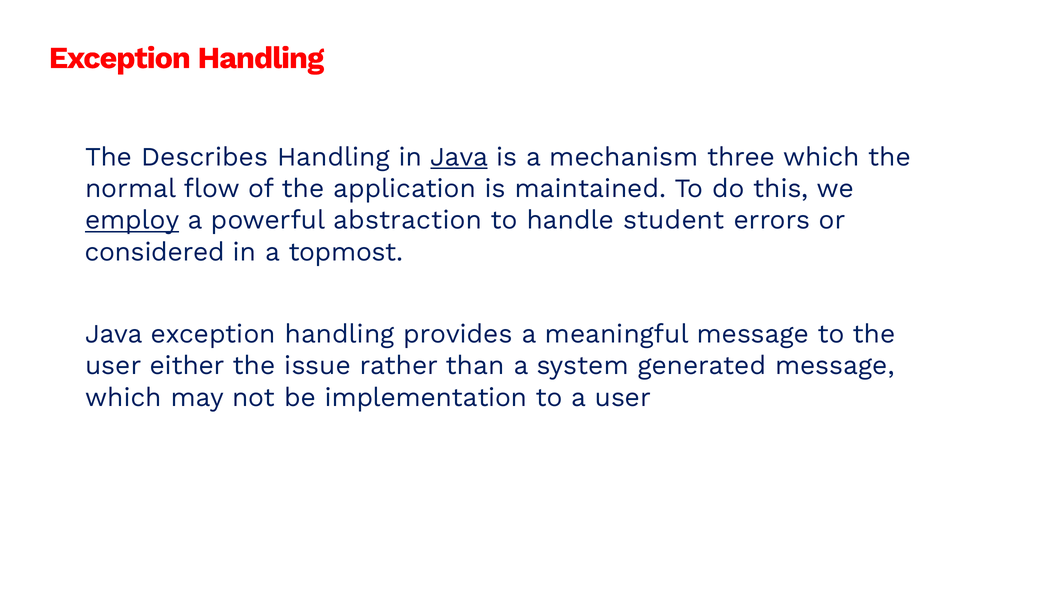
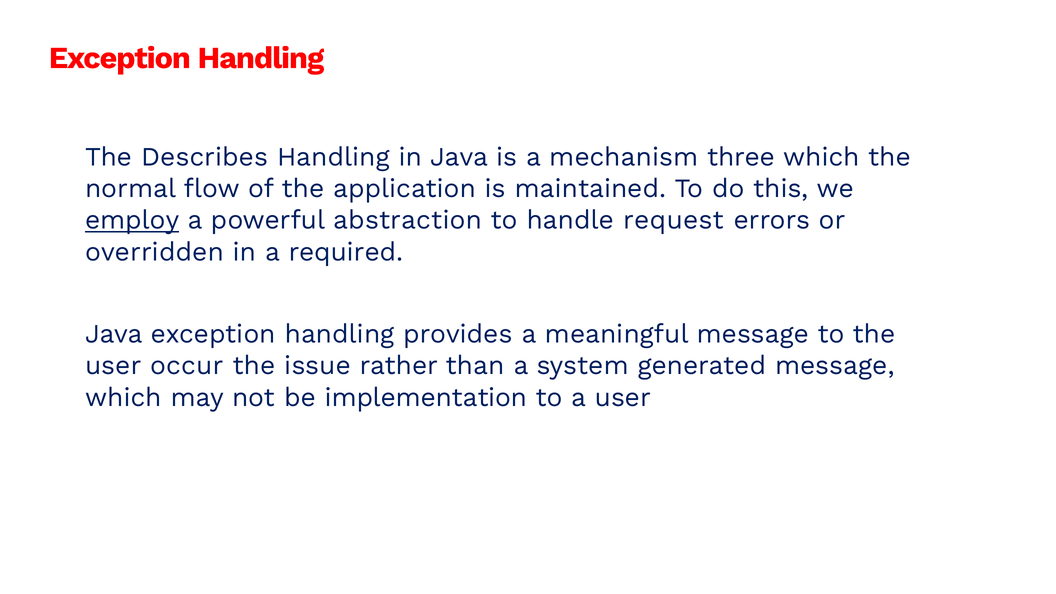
Java at (459, 157) underline: present -> none
student: student -> request
considered: considered -> overridden
topmost: topmost -> required
either: either -> occur
